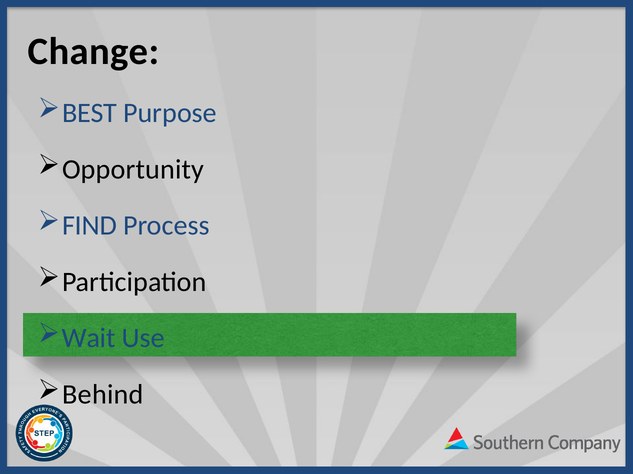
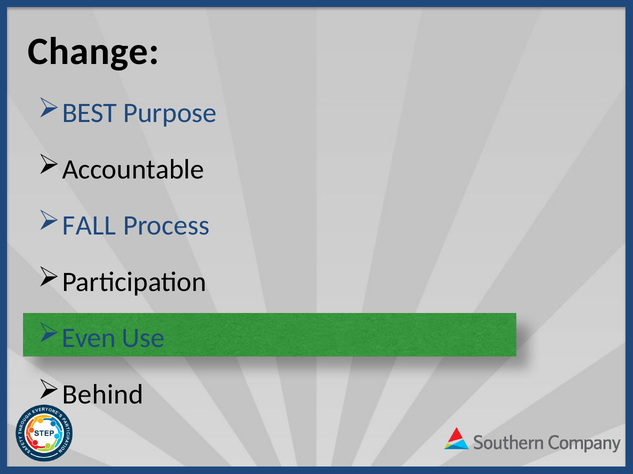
Opportunity: Opportunity -> Accountable
FIND: FIND -> FALL
Wait: Wait -> Even
